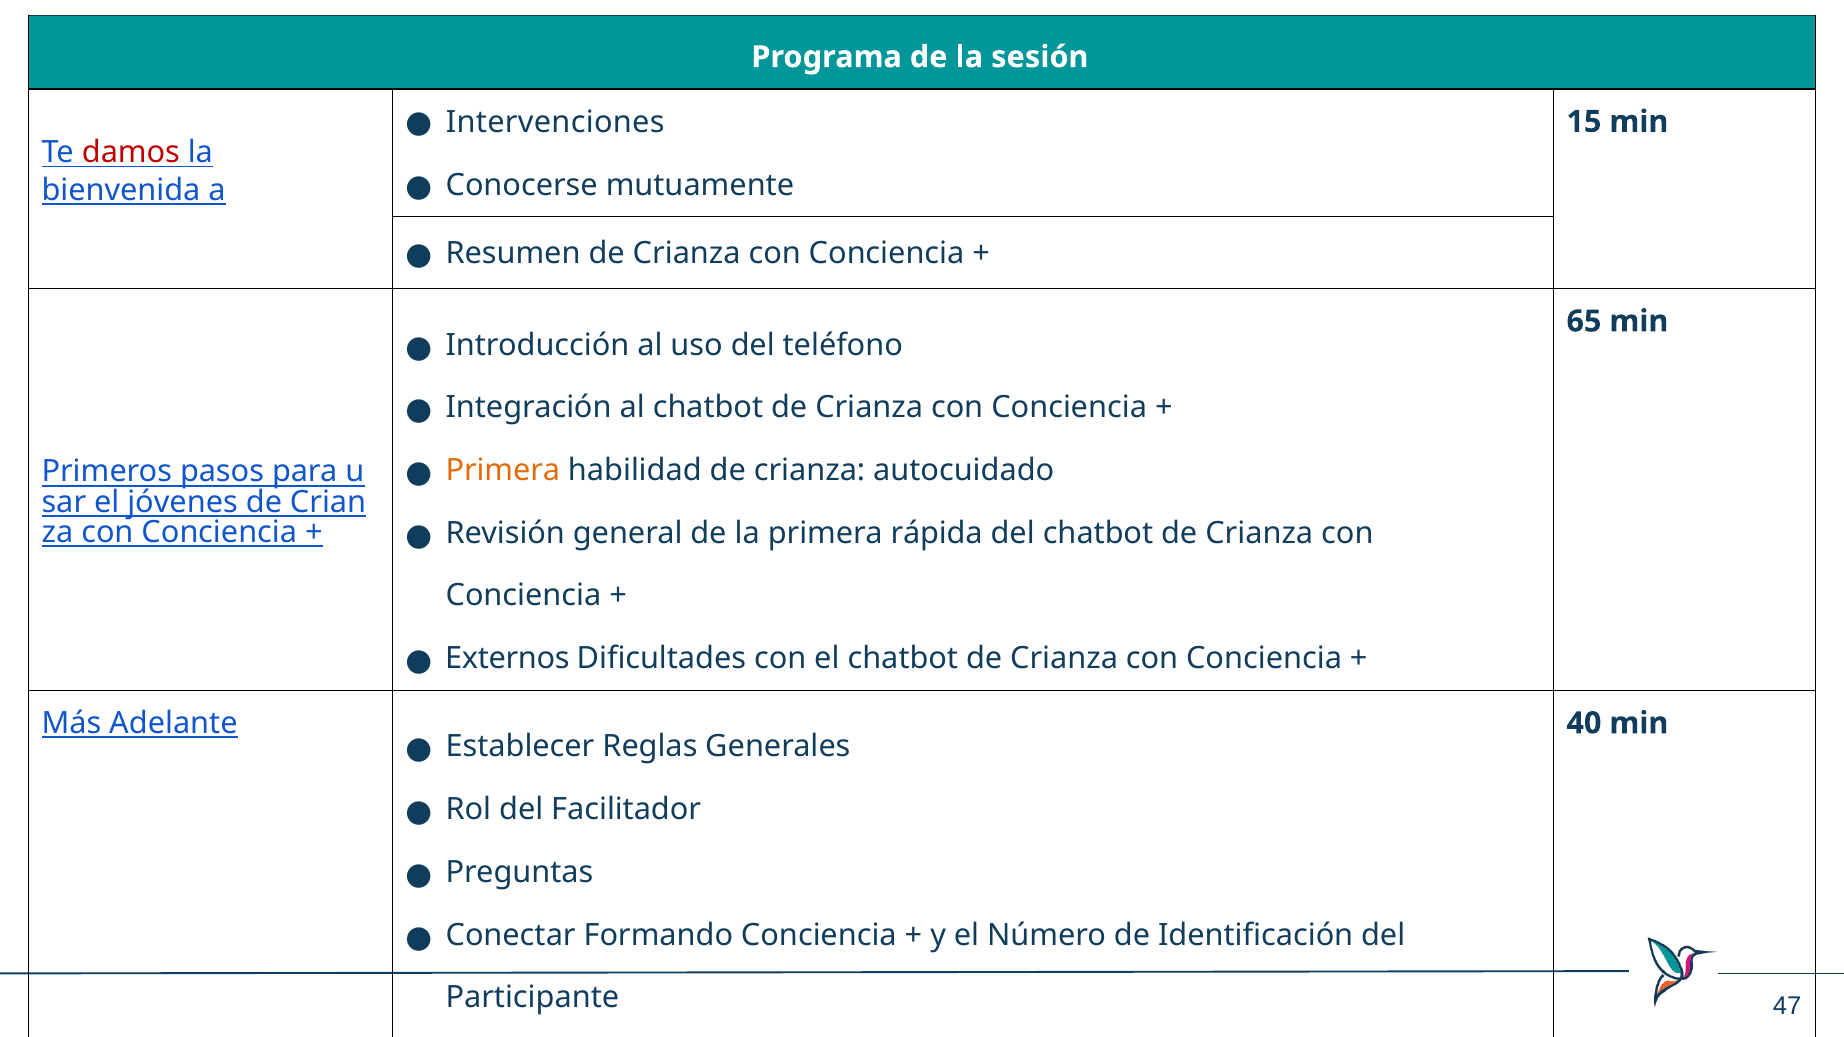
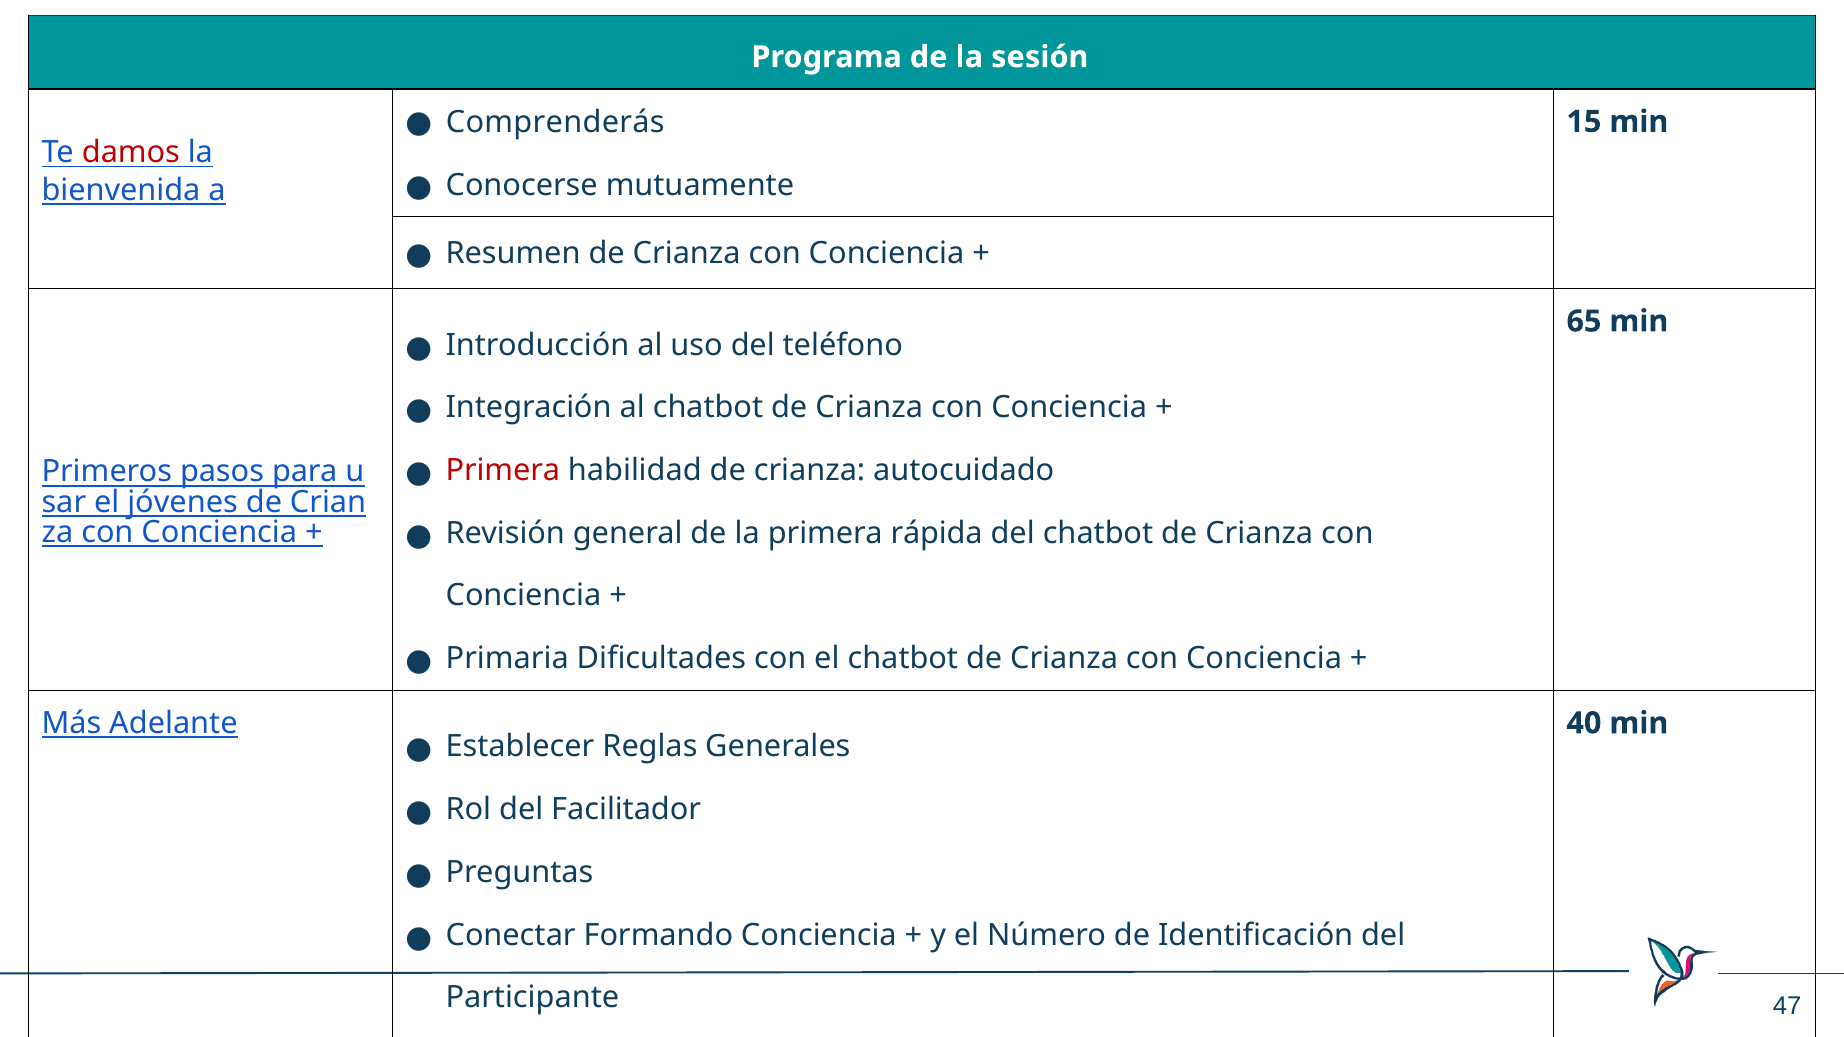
Intervenciones: Intervenciones -> Comprenderás
Primera at (503, 471) colour: orange -> red
Externos: Externos -> Primaria
